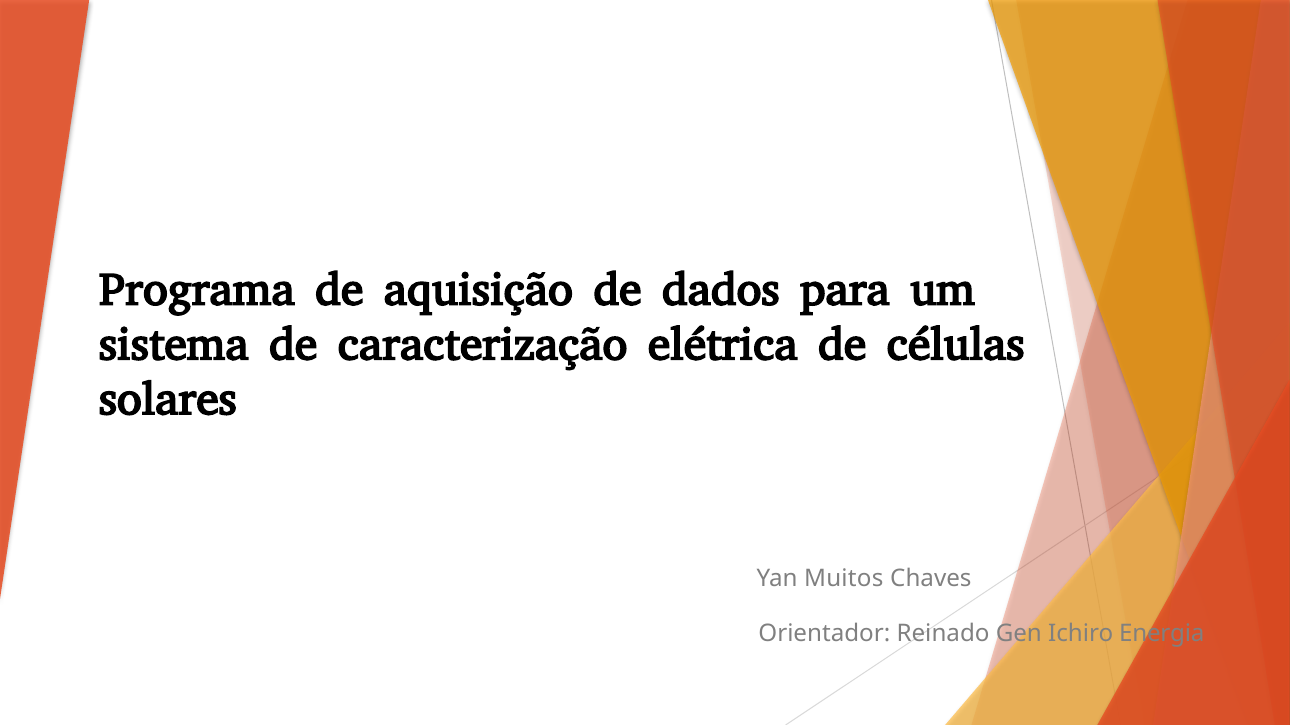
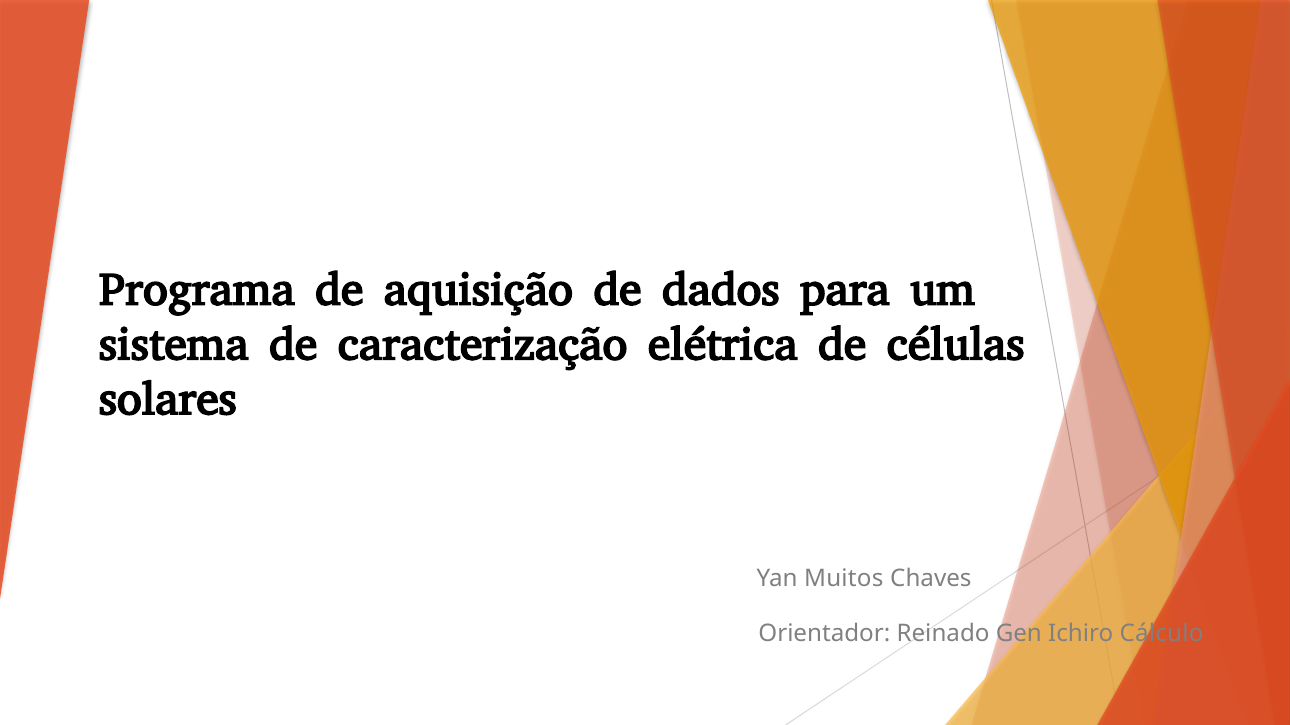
Energia: Energia -> Cálculo
